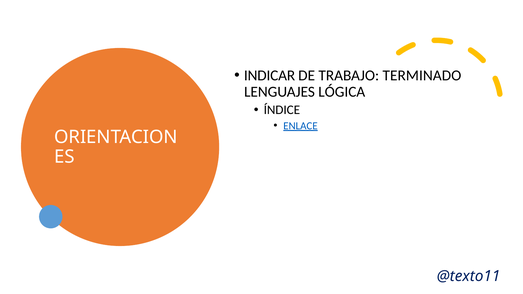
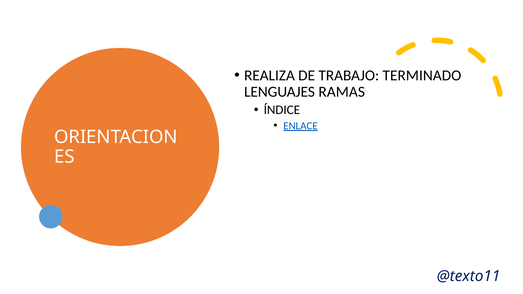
INDICAR: INDICAR -> REALIZA
LÓGICA: LÓGICA -> RAMAS
